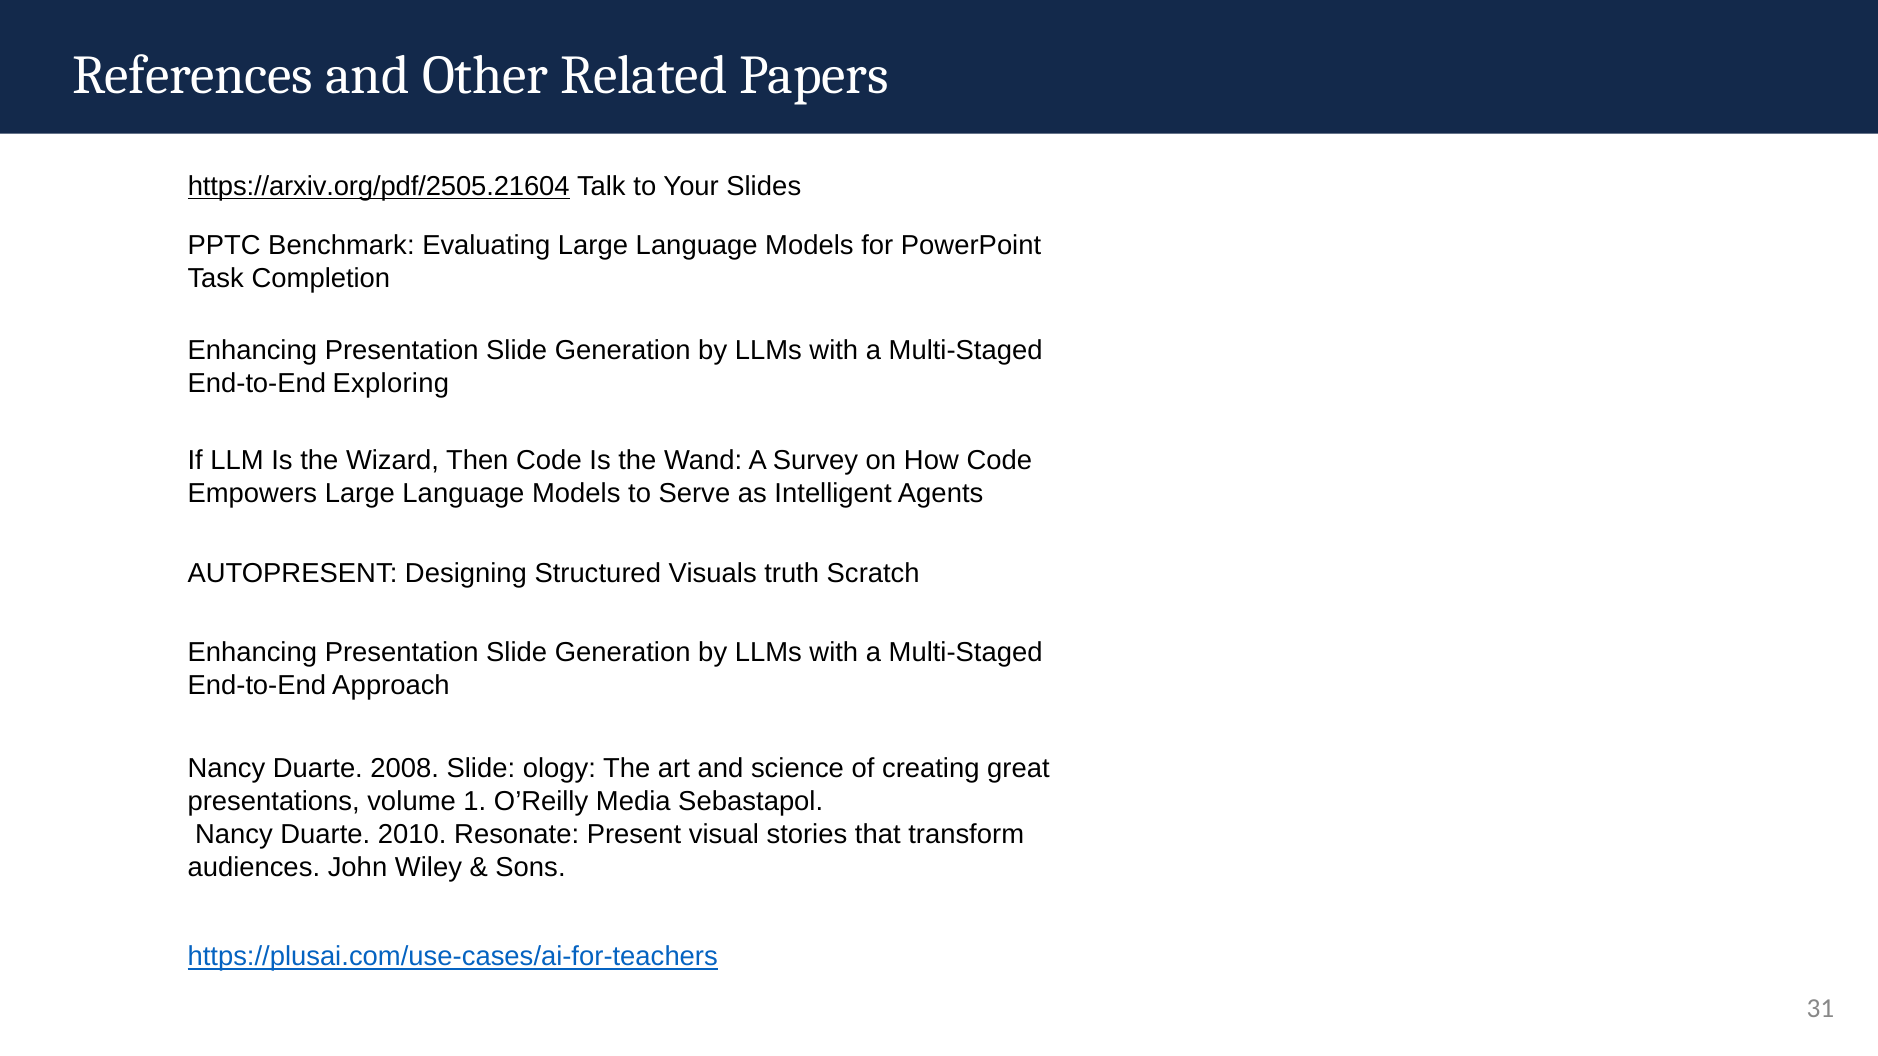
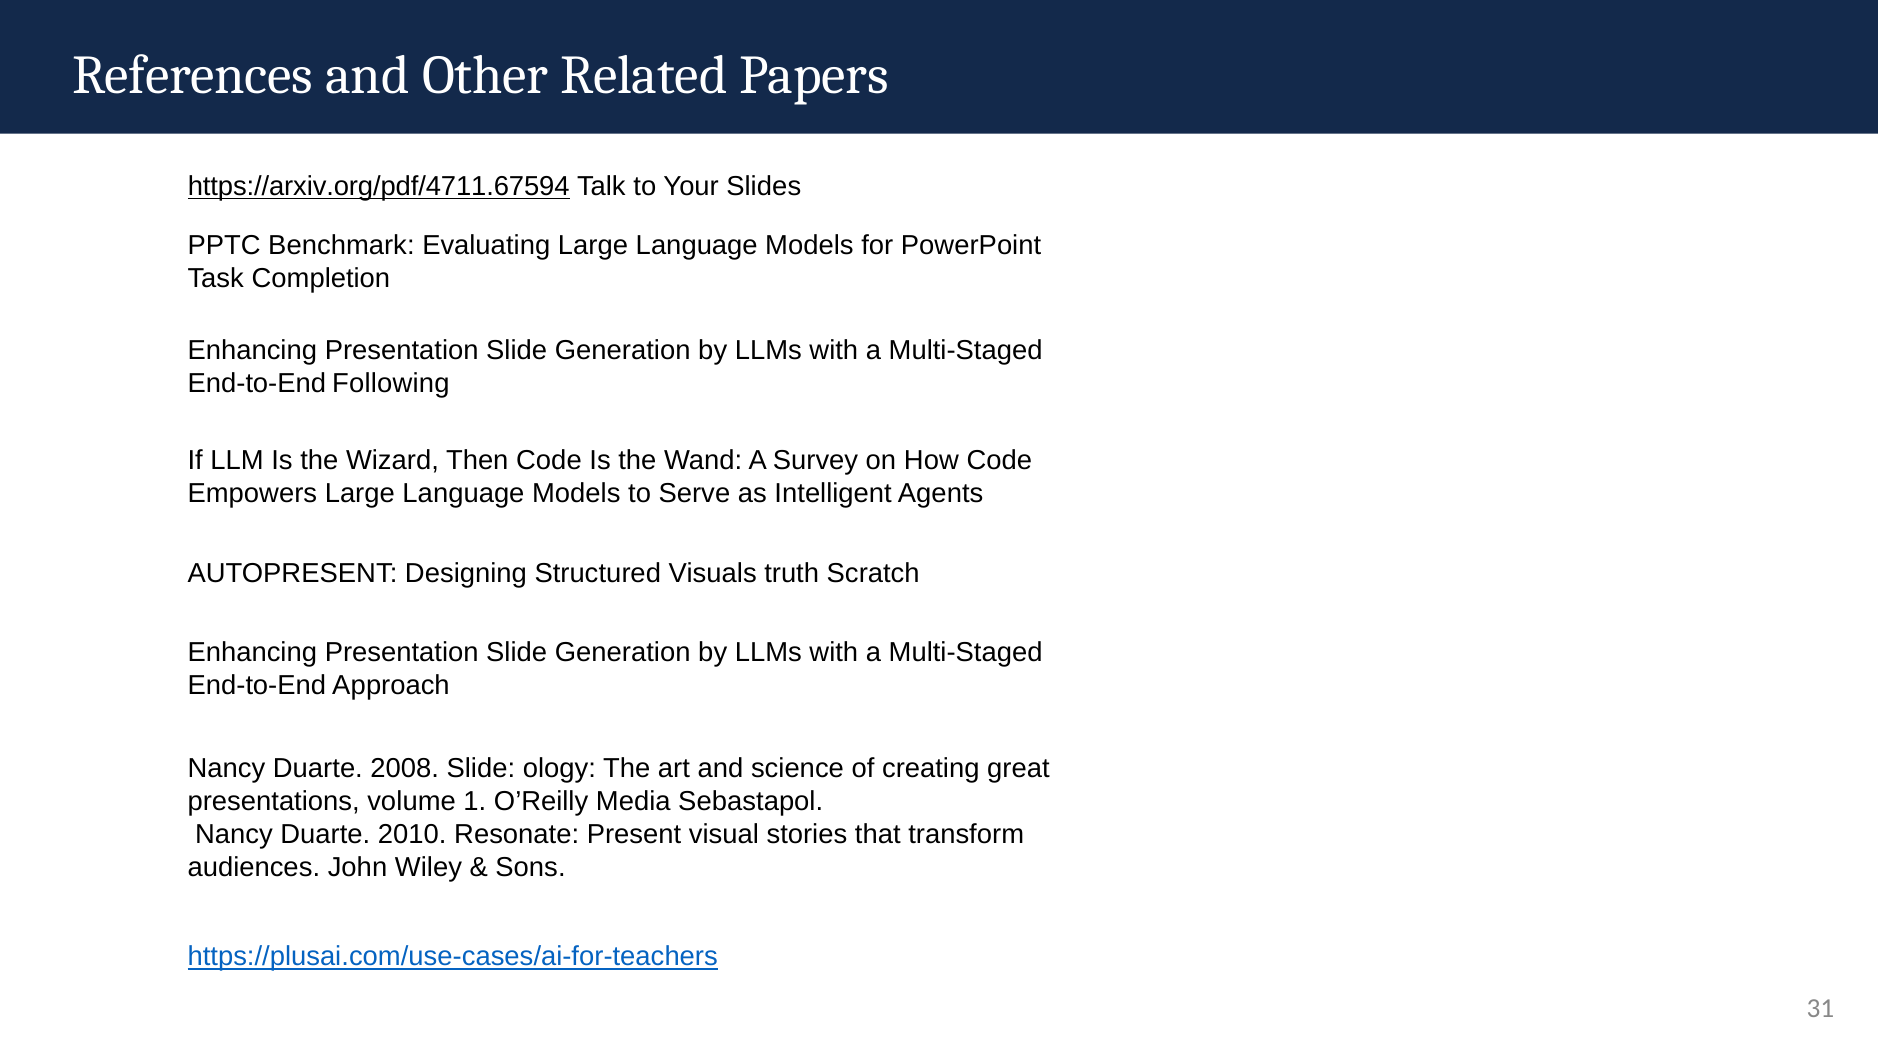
https://arxiv.org/pdf/2505.21604: https://arxiv.org/pdf/2505.21604 -> https://arxiv.org/pdf/4711.67594
Exploring: Exploring -> Following
